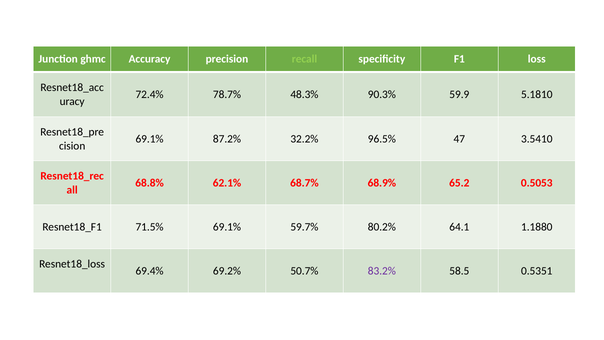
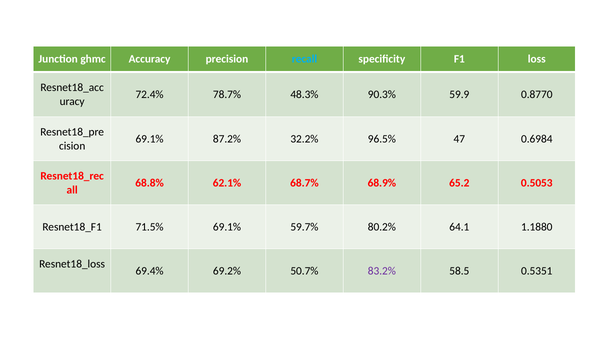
recall colour: light green -> light blue
5.1810: 5.1810 -> 0.8770
3.5410: 3.5410 -> 0.6984
